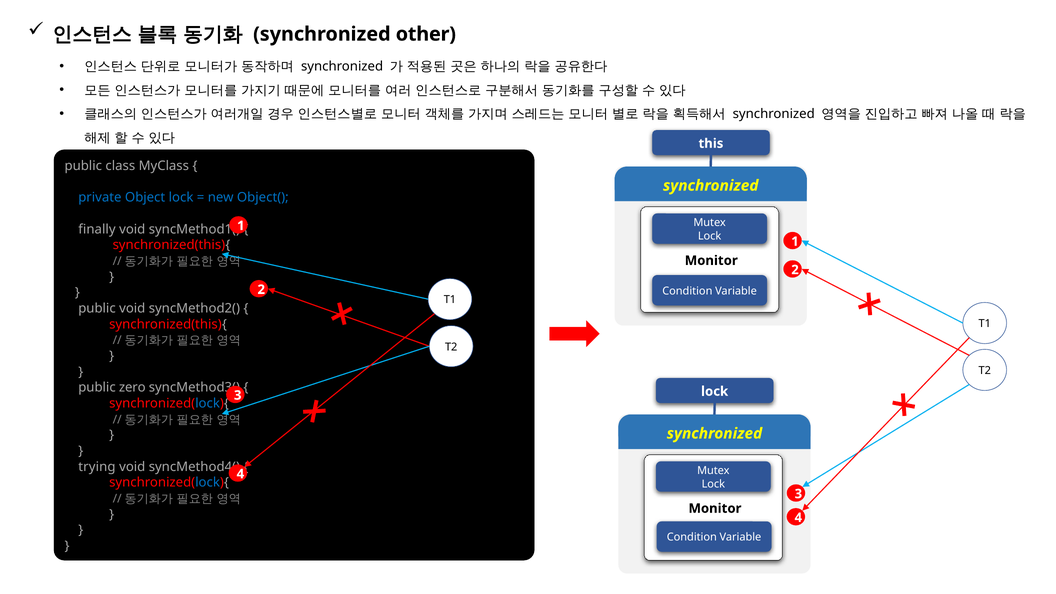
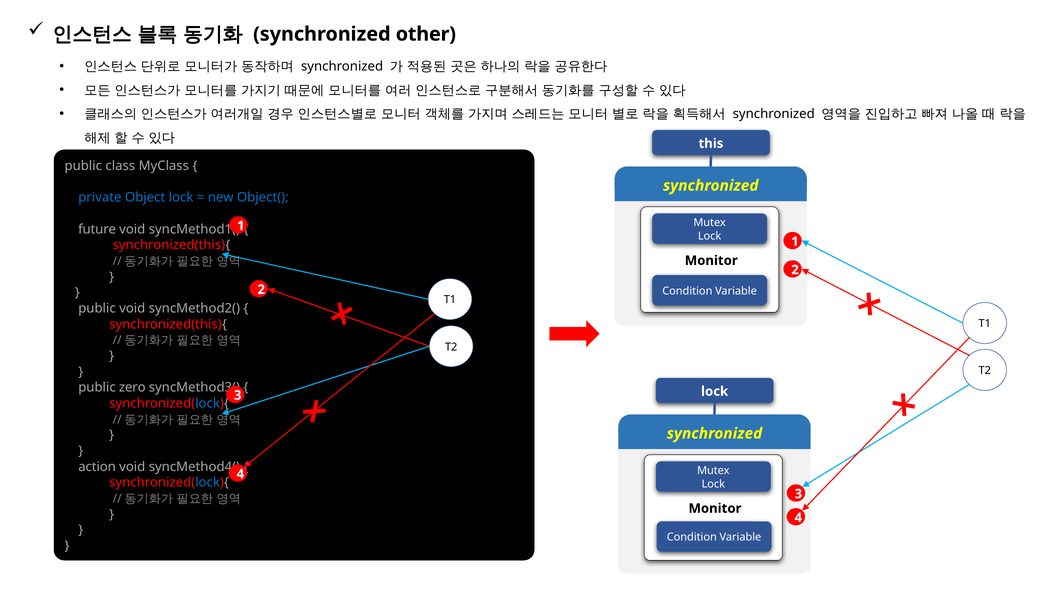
finally: finally -> future
trying: trying -> action
